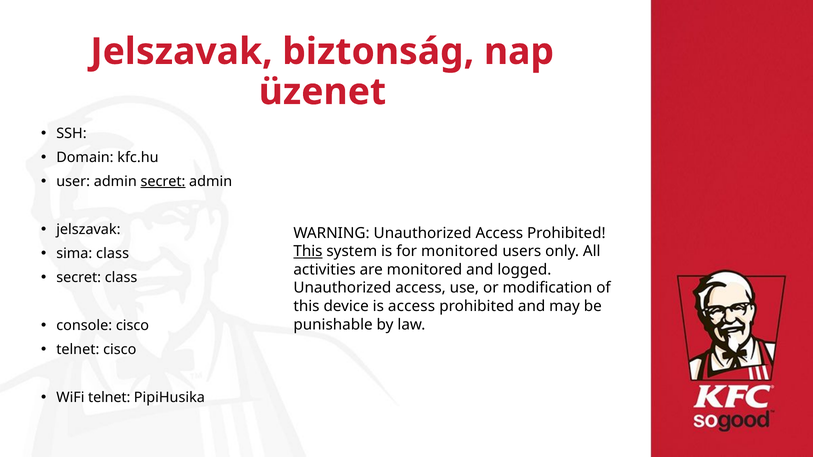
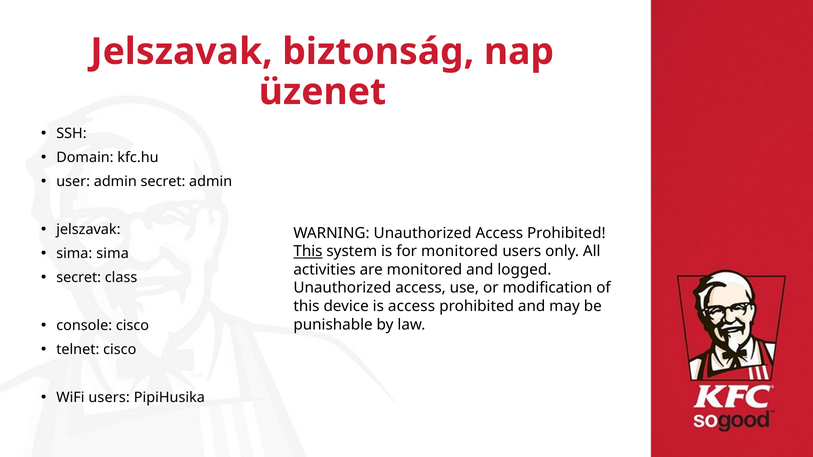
secret at (163, 182) underline: present -> none
sima class: class -> sima
WiFi telnet: telnet -> users
